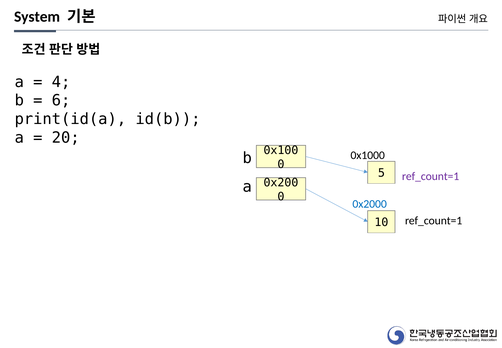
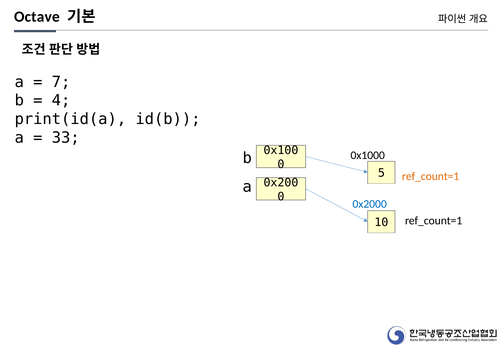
System: System -> Octave
4: 4 -> 7
6: 6 -> 4
20: 20 -> 33
ref_count=1 at (431, 176) colour: purple -> orange
